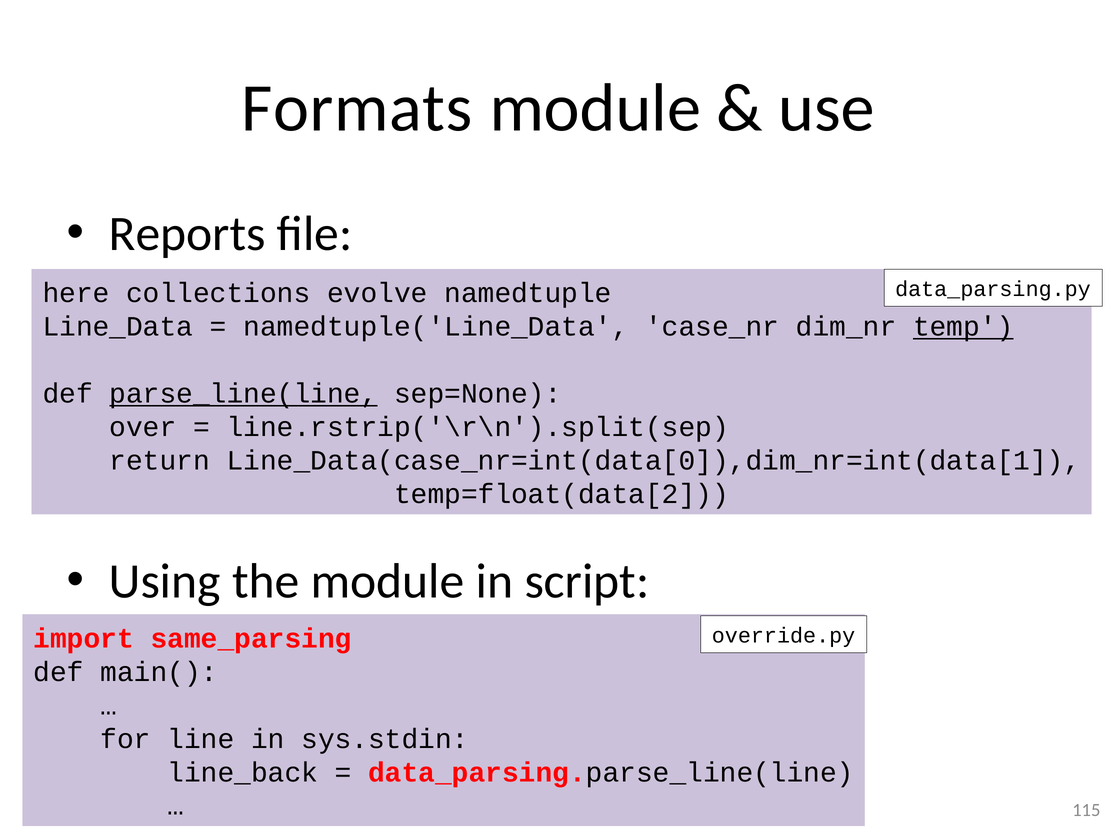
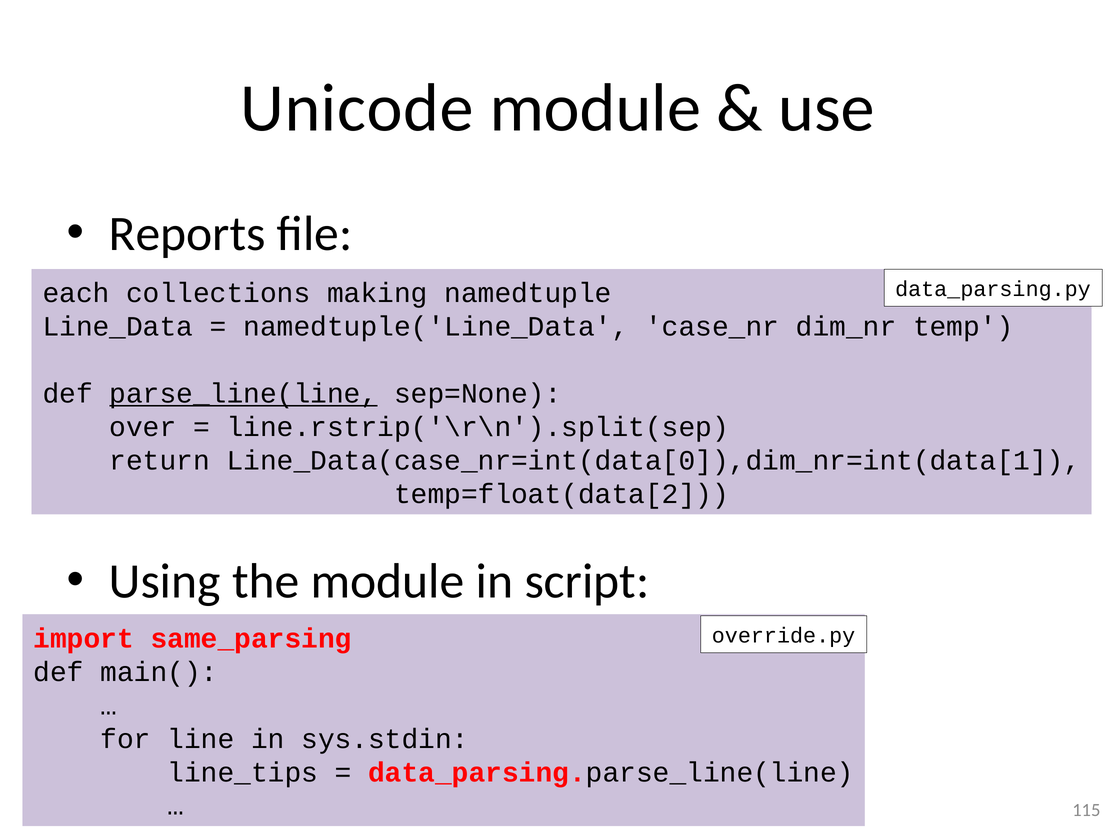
Formats: Formats -> Unicode
here: here -> each
evolve: evolve -> making
temp underline: present -> none
line_back: line_back -> line_tips
